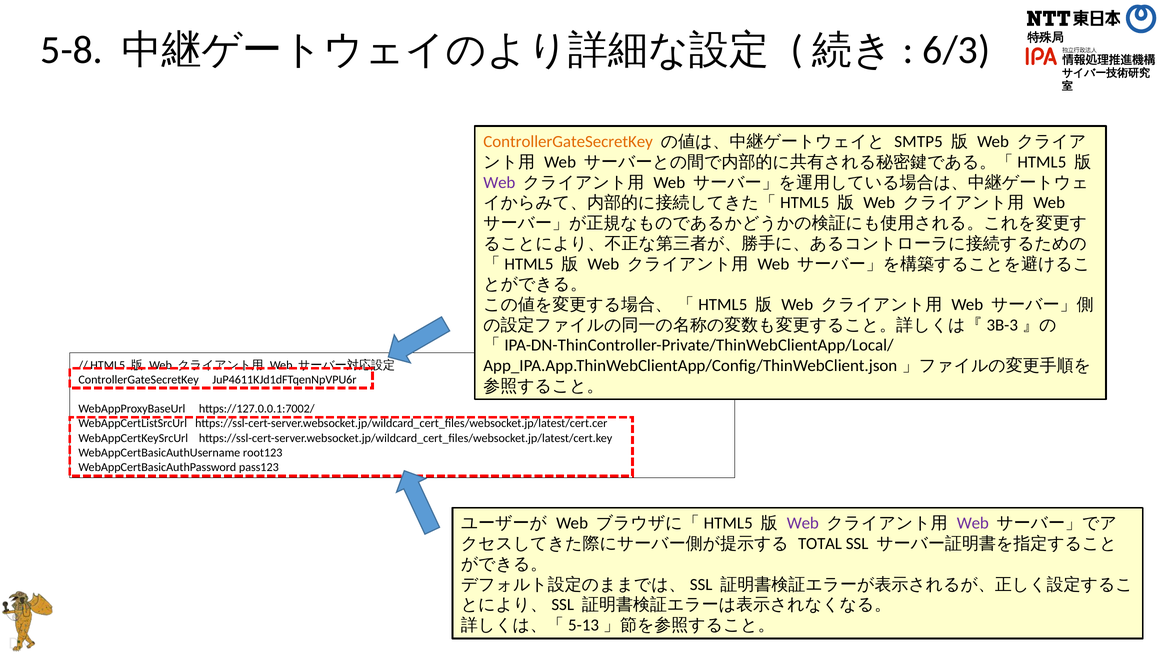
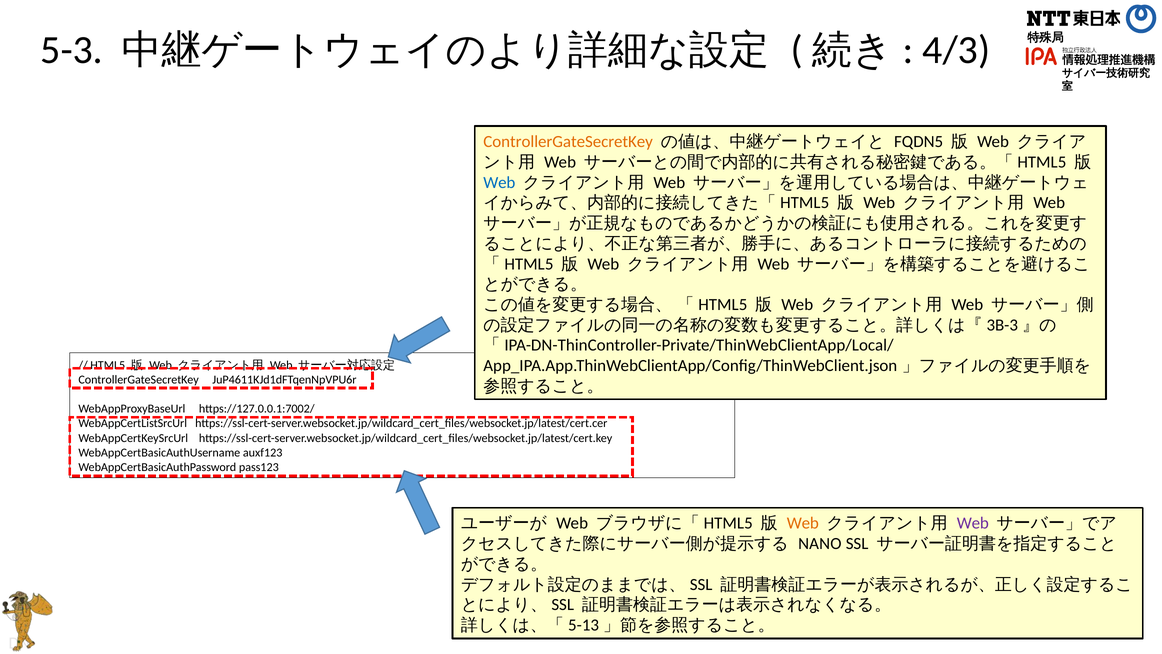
5-8: 5-8 -> 5-3
6/3: 6/3 -> 4/3
SMTP5: SMTP5 -> FQDN5
Web at (499, 182) colour: purple -> blue
root123: root123 -> auxf123
Web at (803, 523) colour: purple -> orange
TOTAL: TOTAL -> NANO
